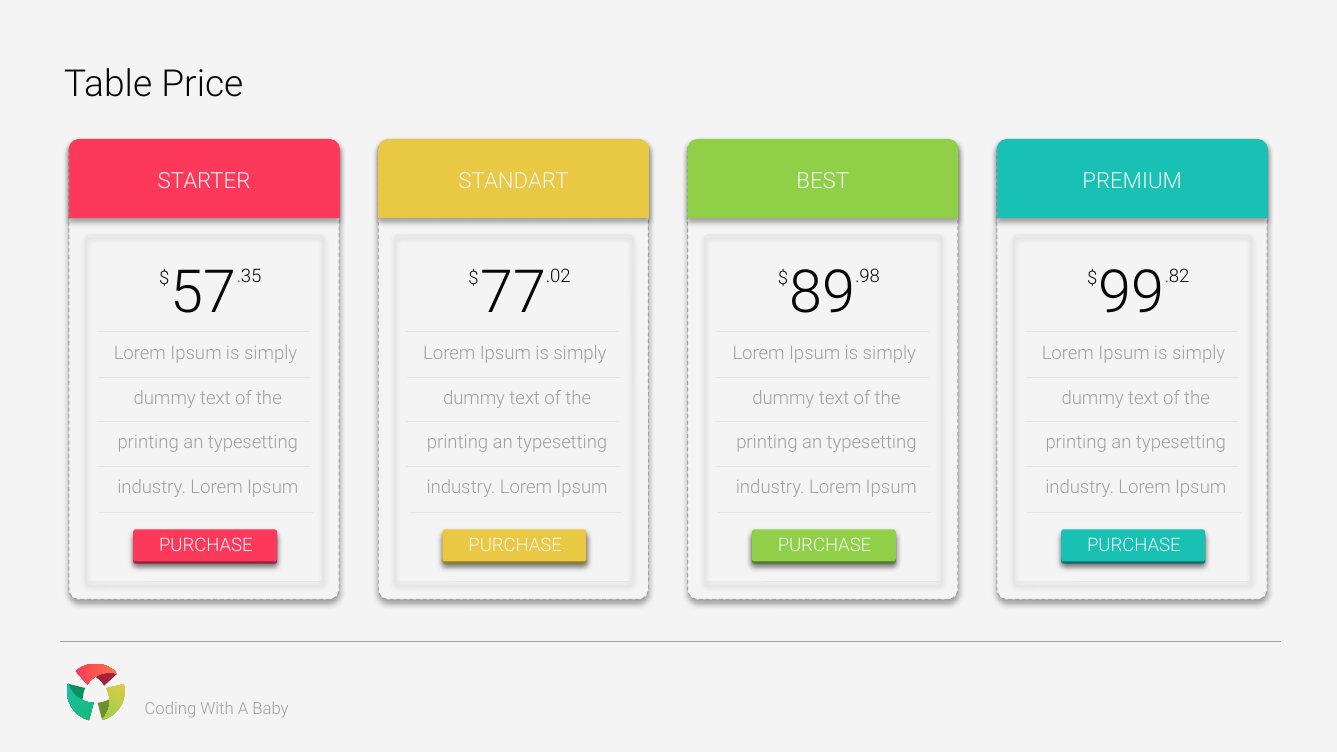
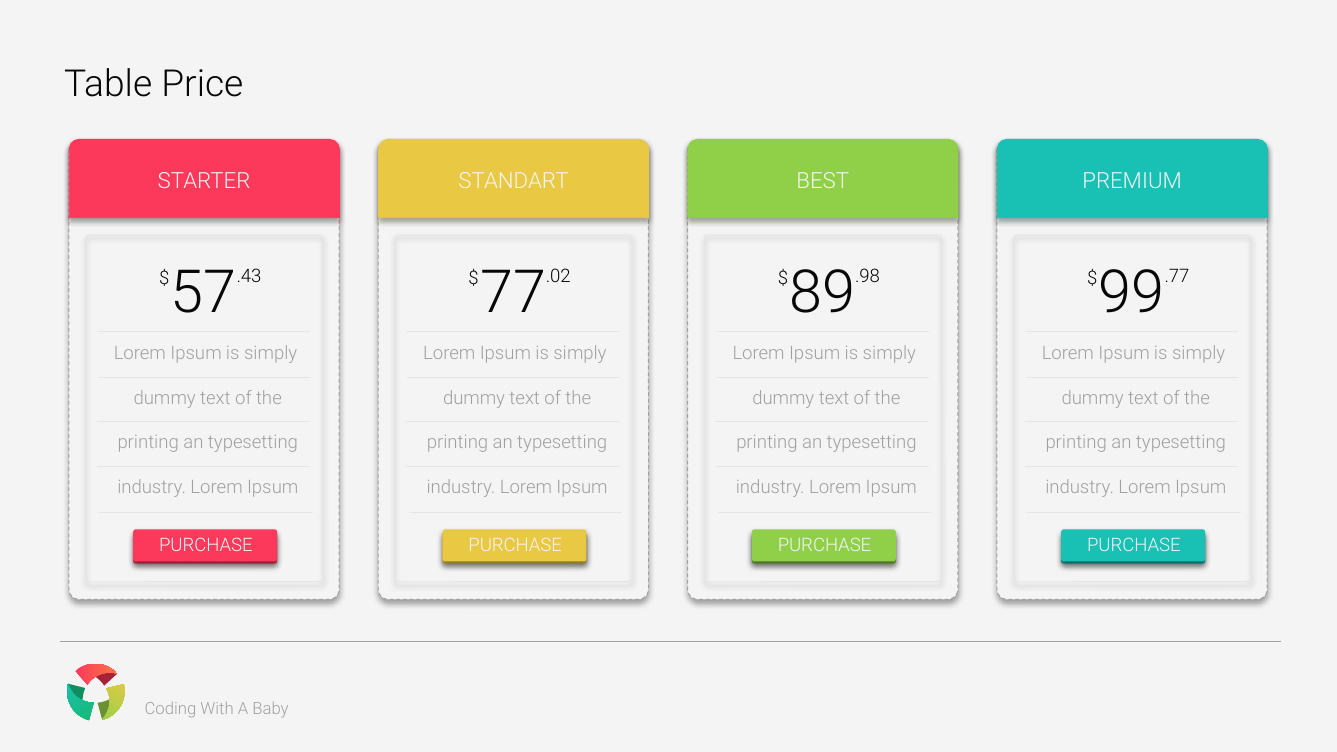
.35: .35 -> .43
.82: .82 -> .77
